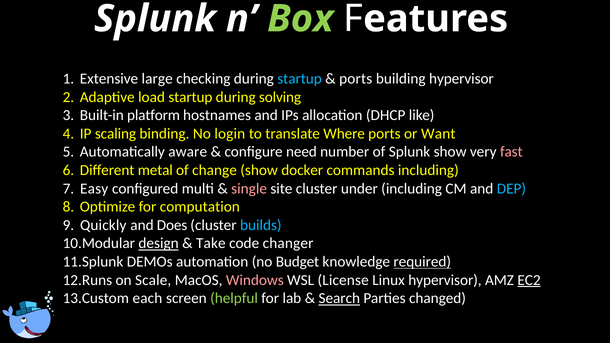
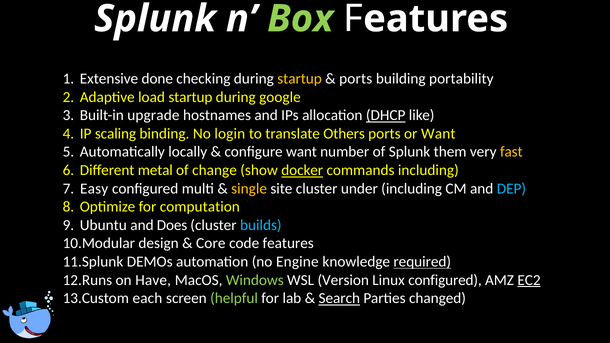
large: large -> done
startup at (300, 79) colour: light blue -> yellow
building hypervisor: hypervisor -> portability
solving: solving -> google
platform: platform -> upgrade
DHCP underline: none -> present
Where: Where -> Others
aware: aware -> locally
configure need: need -> want
Splunk show: show -> them
fast colour: pink -> yellow
docker underline: none -> present
single colour: pink -> yellow
Quickly: Quickly -> Ubuntu
design underline: present -> none
Take: Take -> Core
changer: changer -> features
Budget: Budget -> Engine
Scale: Scale -> Have
Windows colour: pink -> light green
License: License -> Version
Linux hypervisor: hypervisor -> configured
